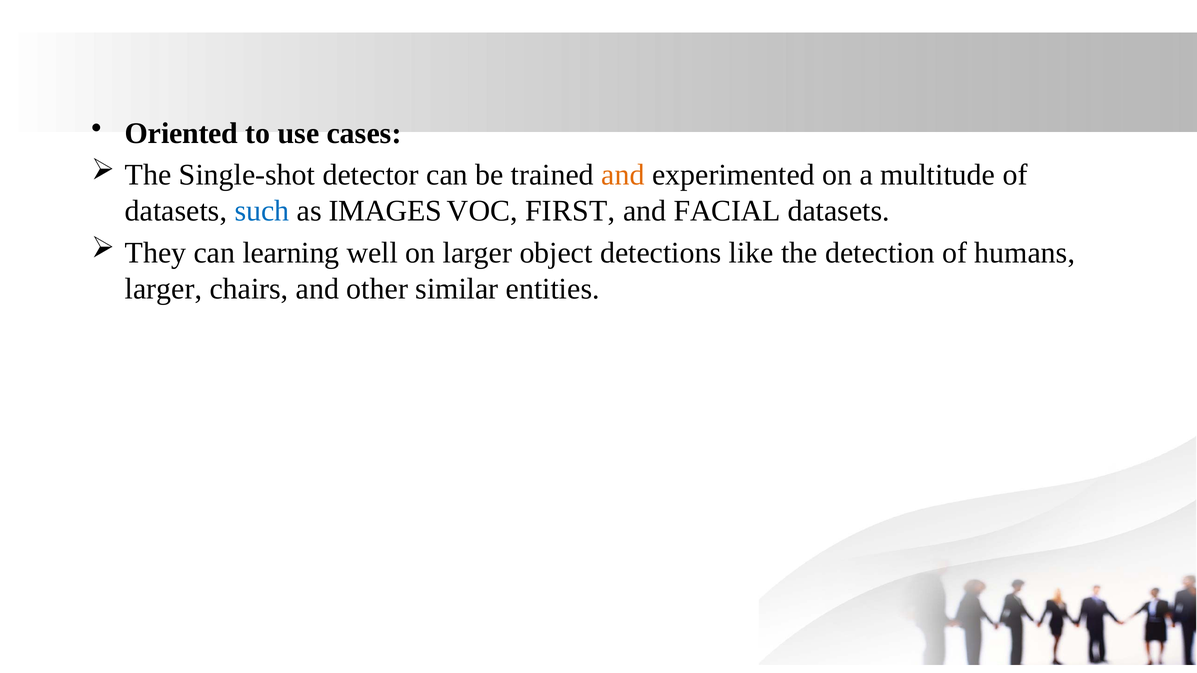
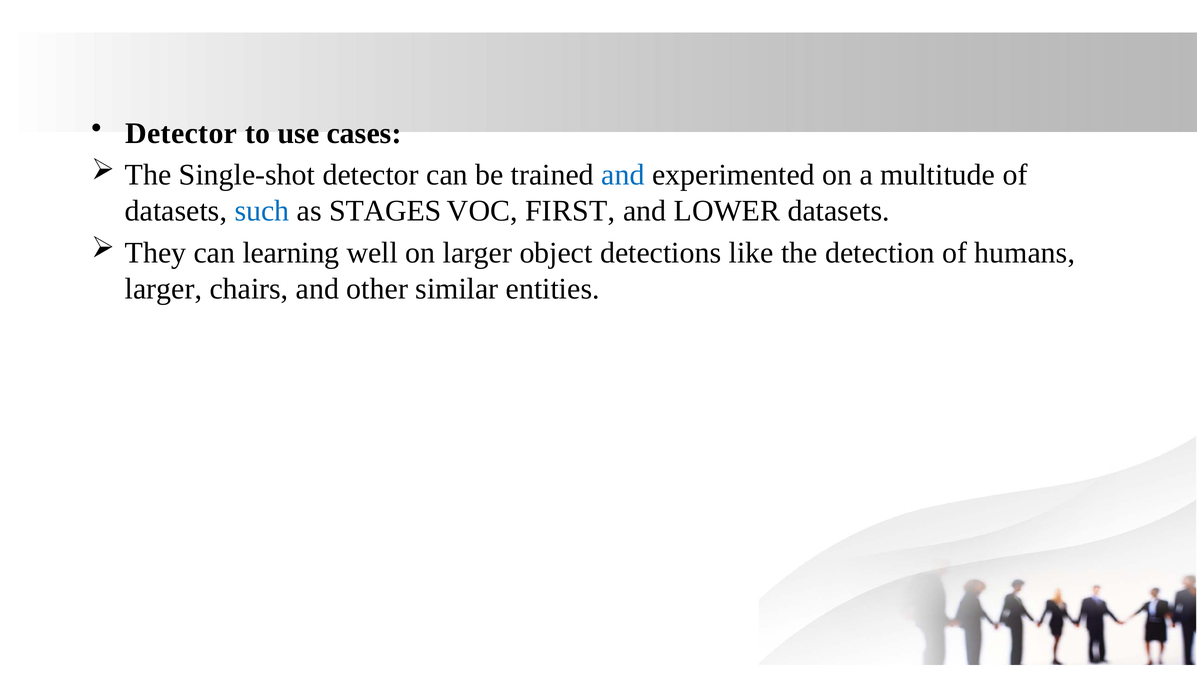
Oriented at (181, 133): Oriented -> Detector
and at (623, 175) colour: orange -> blue
IMAGES: IMAGES -> STAGES
FACIAL: FACIAL -> LOWER
